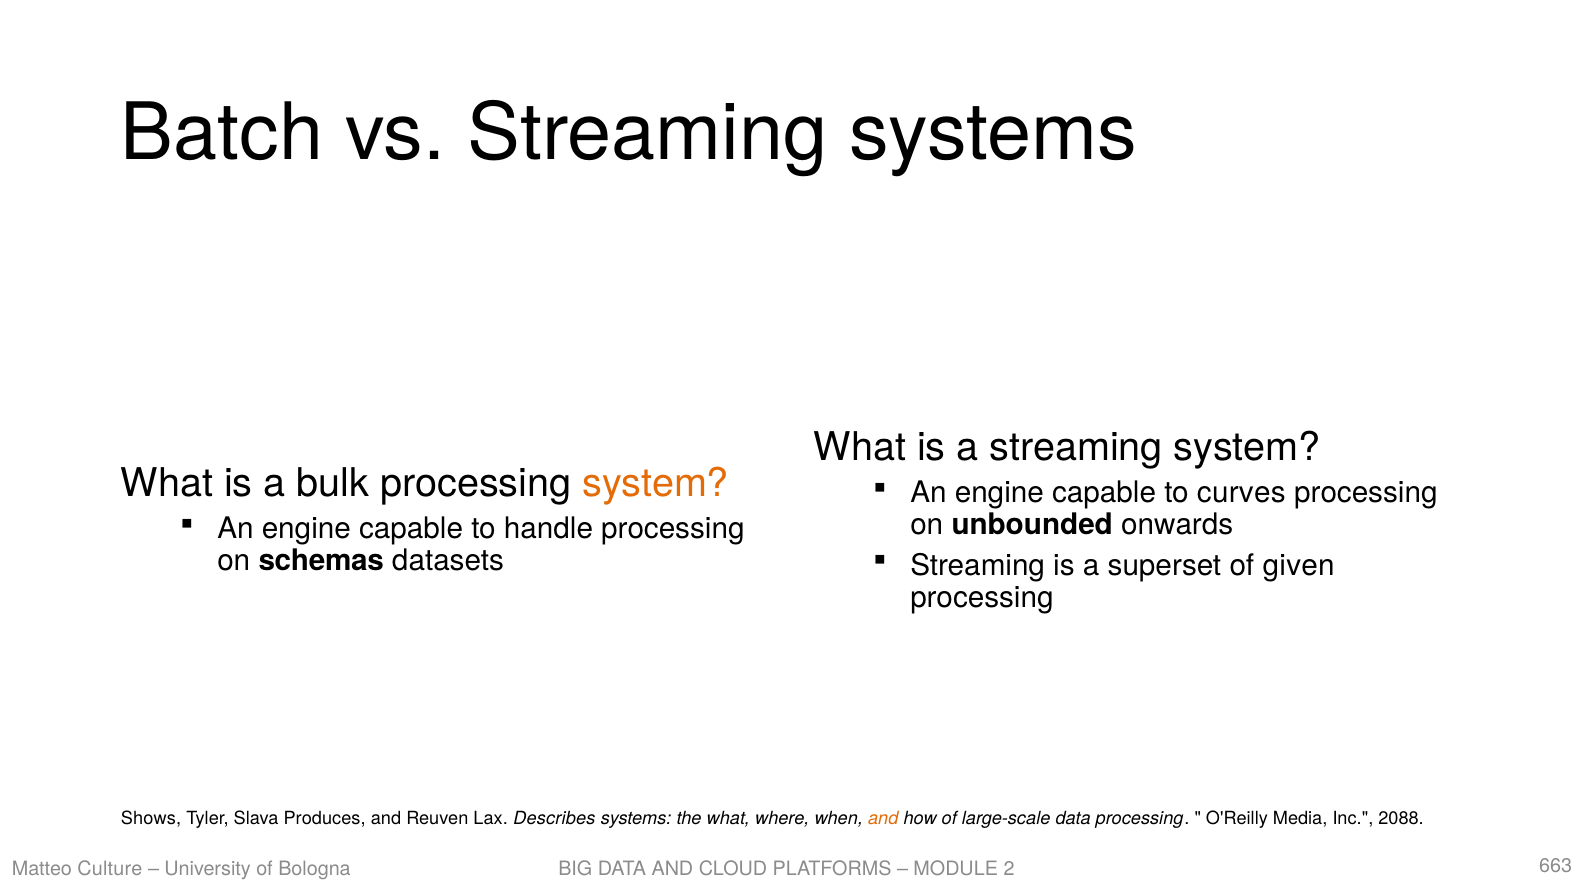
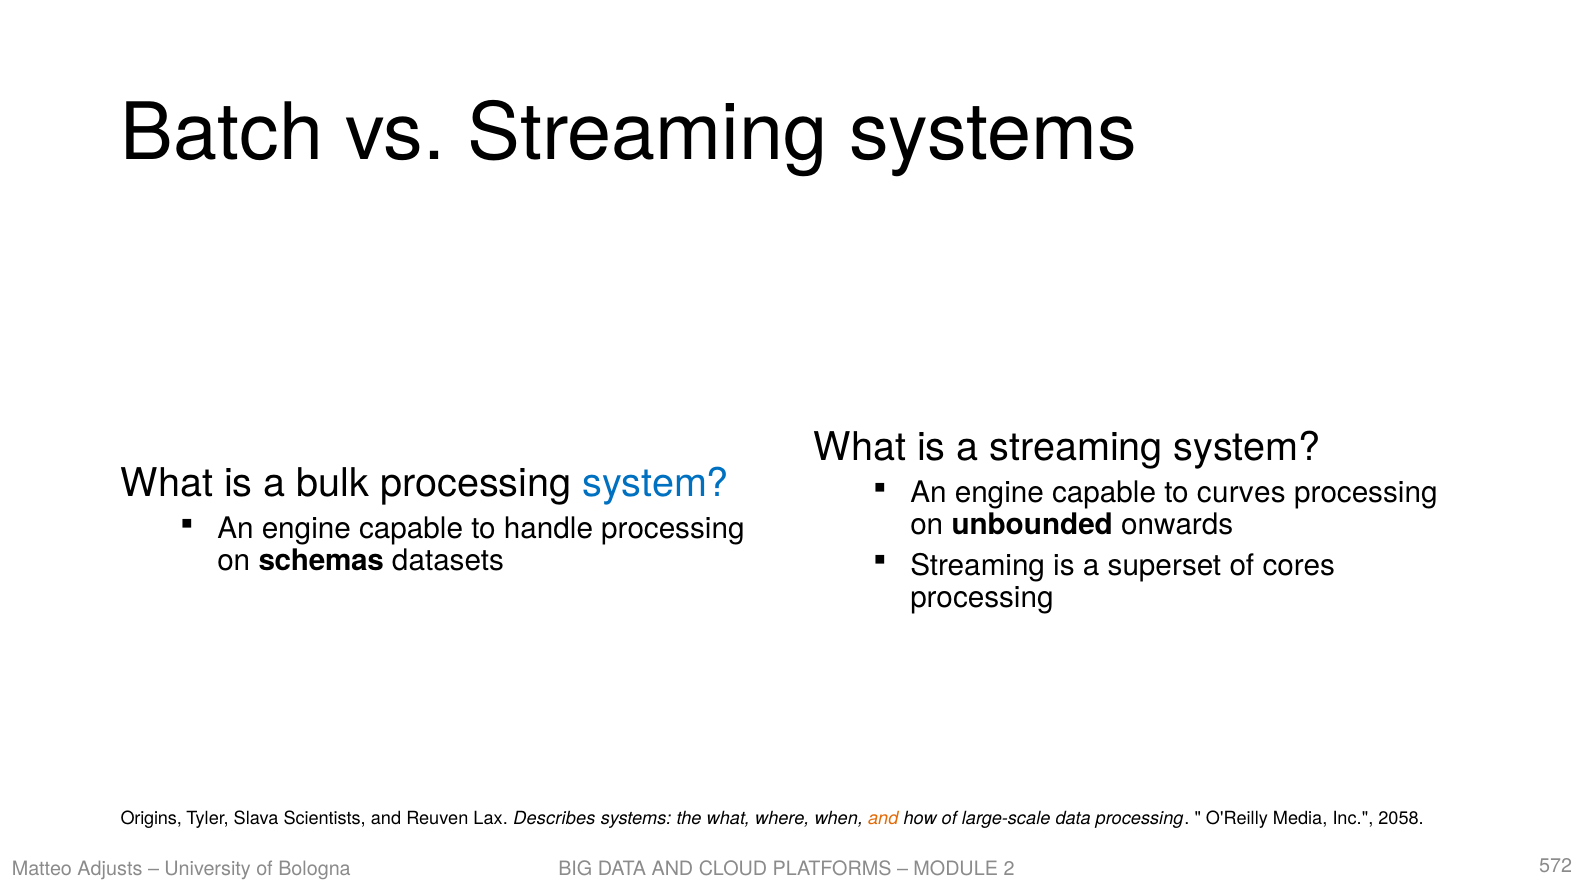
system at (656, 483) colour: orange -> blue
given: given -> cores
Shows: Shows -> Origins
Produces: Produces -> Scientists
2088: 2088 -> 2058
Culture: Culture -> Adjusts
663: 663 -> 572
